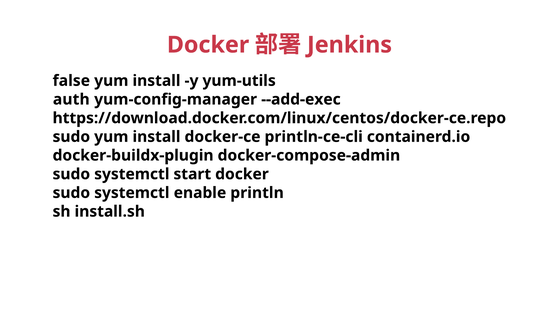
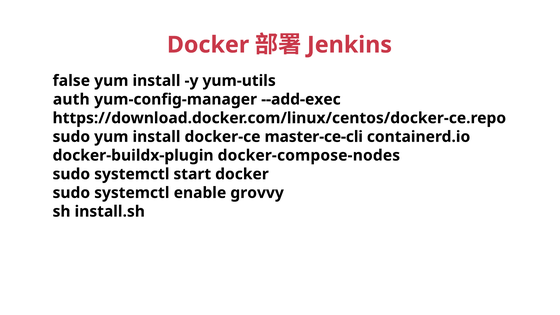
println-ce-cli: println-ce-cli -> master-ce-cli
docker-compose-admin: docker-compose-admin -> docker-compose-nodes
println: println -> grovvy
